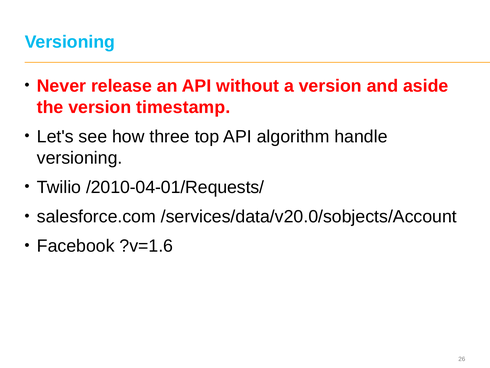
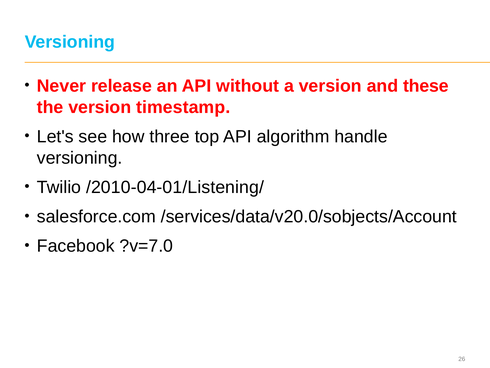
aside: aside -> these
/2010-04-01/Requests/: /2010-04-01/Requests/ -> /2010-04-01/Listening/
?v=1.6: ?v=1.6 -> ?v=7.0
